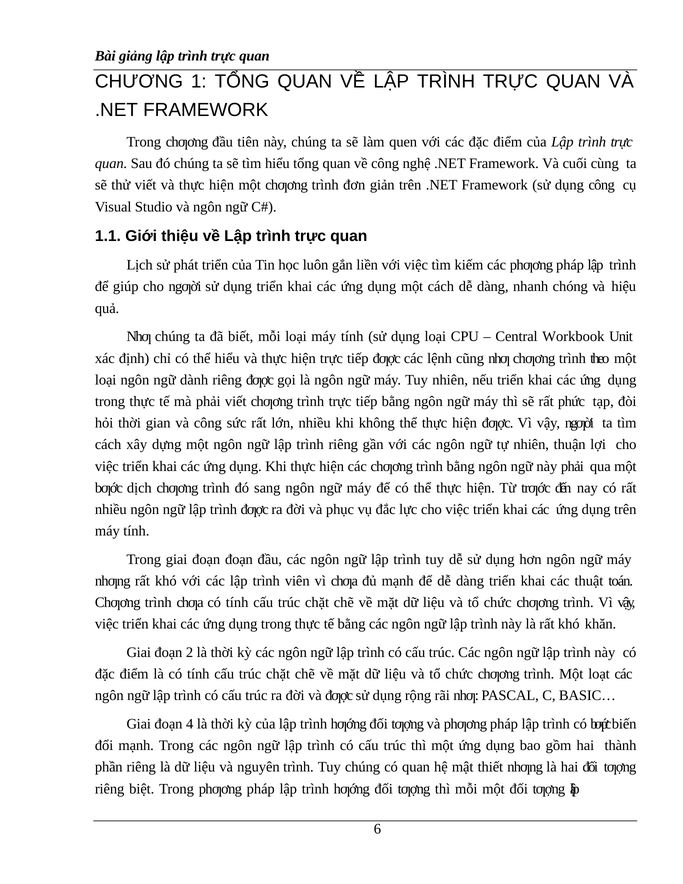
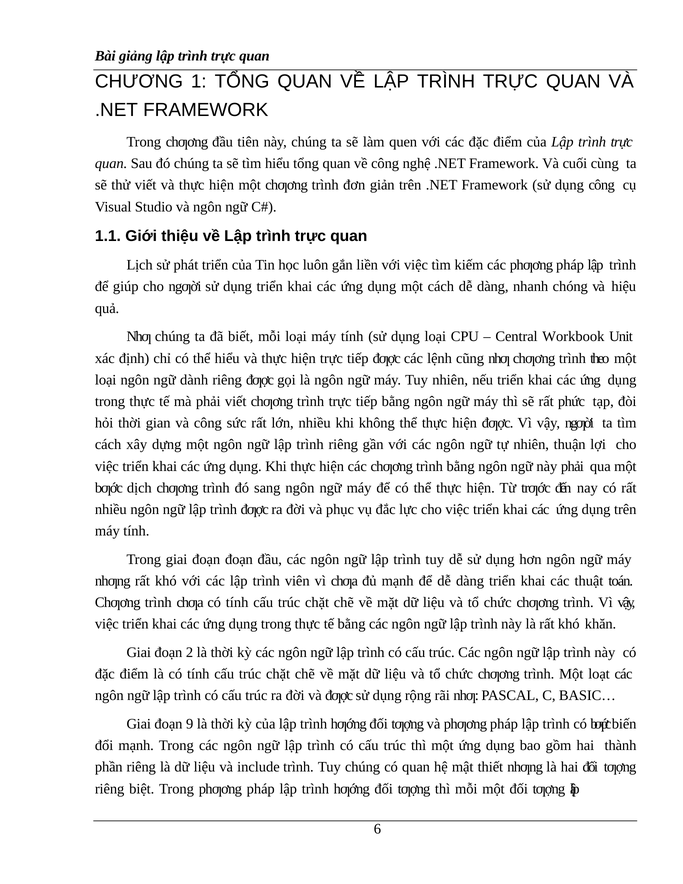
4: 4 -> 9
nguyên: nguyên -> include
